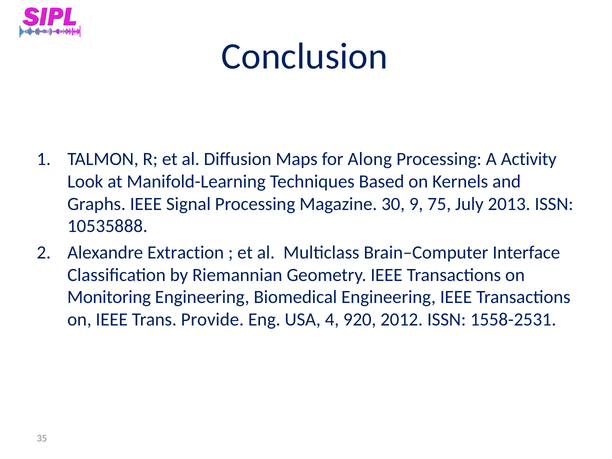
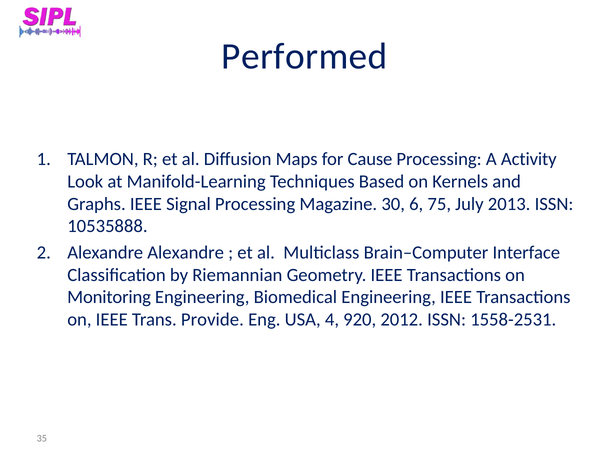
Conclusion: Conclusion -> Performed
Along: Along -> Cause
9: 9 -> 6
Alexandre Extraction: Extraction -> Alexandre
